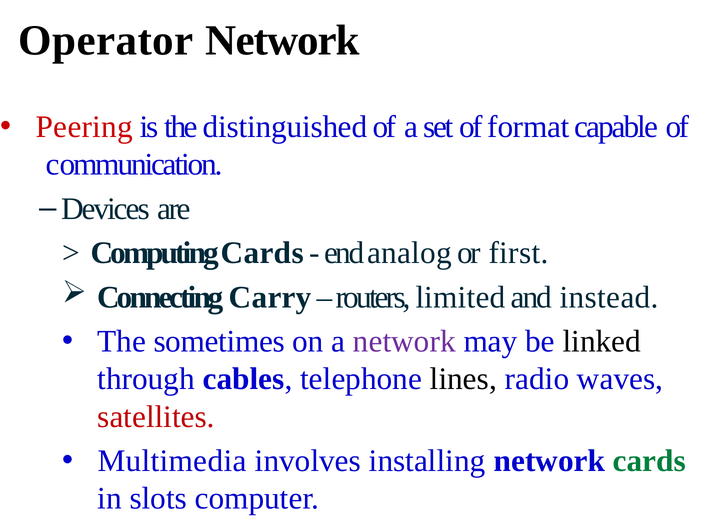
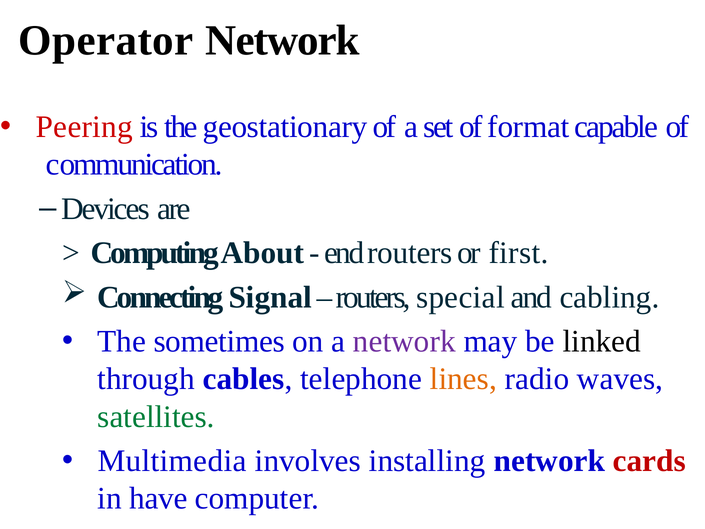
distinguished: distinguished -> geostationary
Computing Cards: Cards -> About
end analog: analog -> routers
Carry: Carry -> Signal
limited: limited -> special
instead: instead -> cabling
lines colour: black -> orange
satellites colour: red -> green
cards at (649, 461) colour: green -> red
slots: slots -> have
